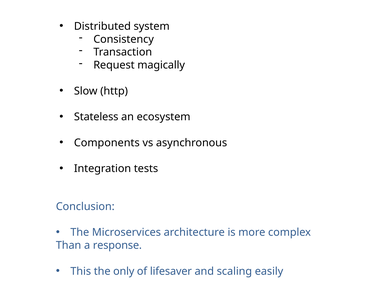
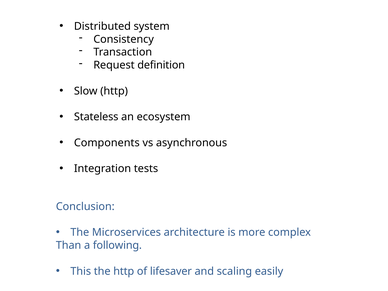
magically: magically -> definition
response: response -> following
the only: only -> http
